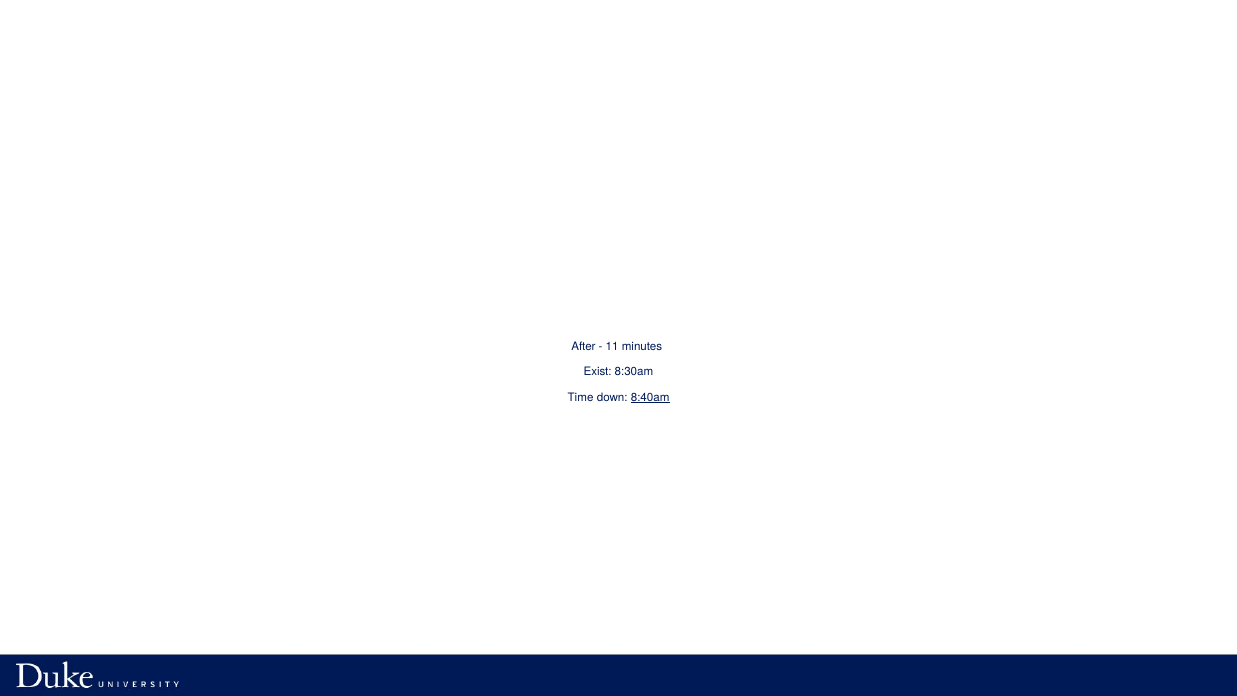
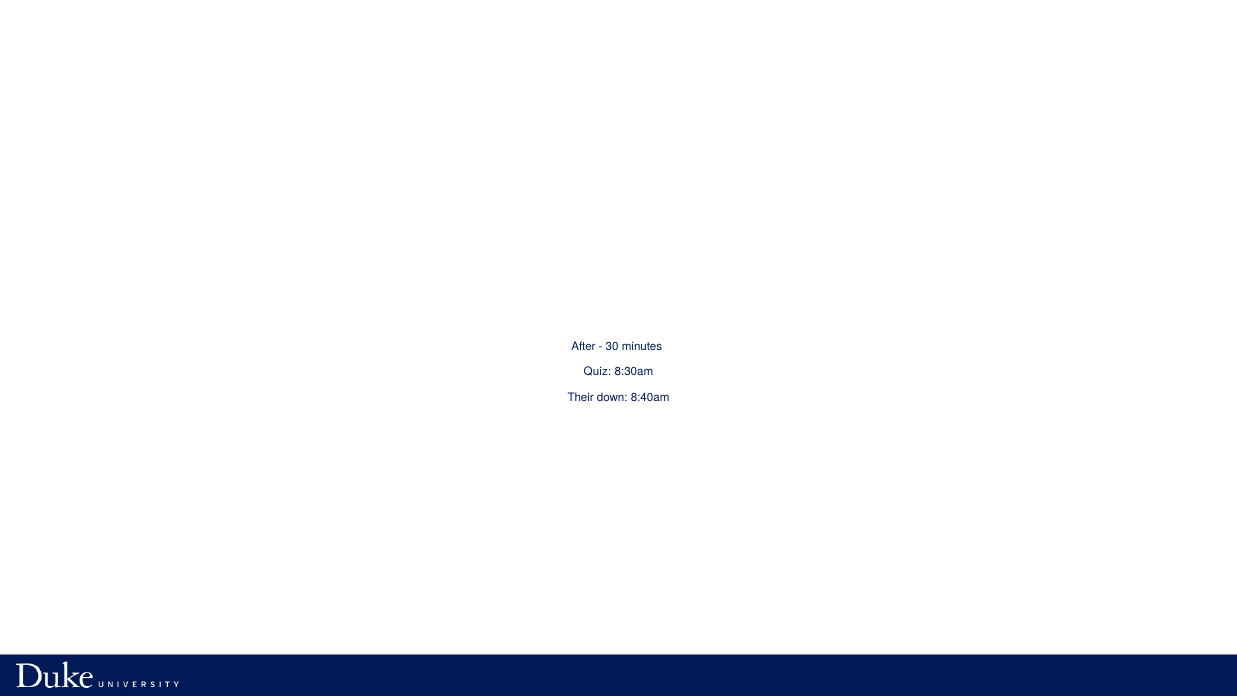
11: 11 -> 30
Exist: Exist -> Quiz
Time: Time -> Their
8:40am underline: present -> none
